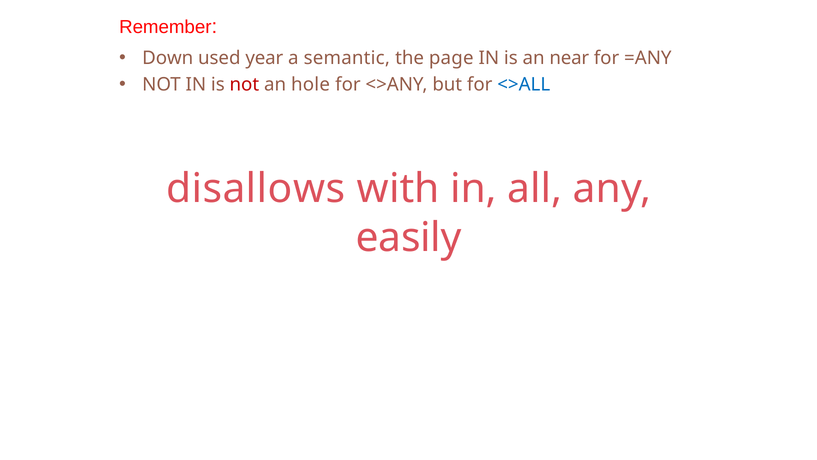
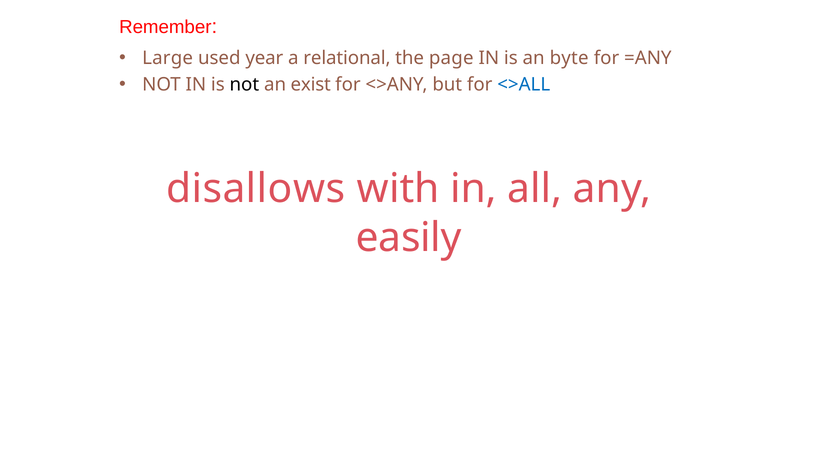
Down: Down -> Large
semantic: semantic -> relational
near: near -> byte
not at (244, 85) colour: red -> black
hole: hole -> exist
